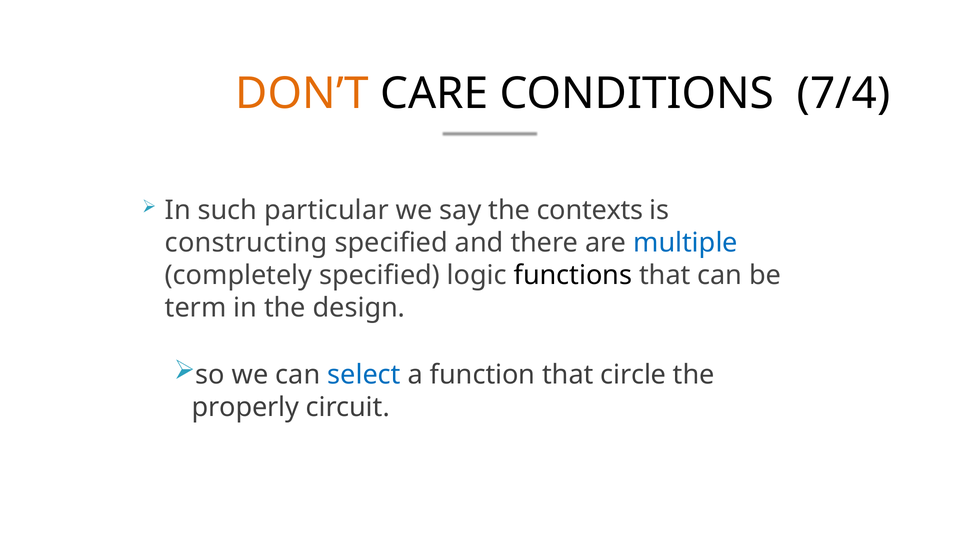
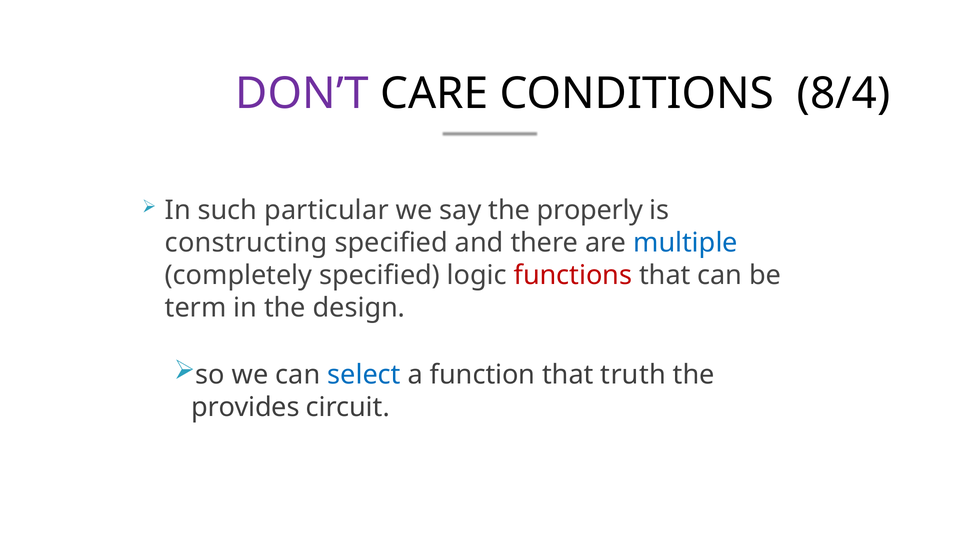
DON’T colour: orange -> purple
7/4: 7/4 -> 8/4
contexts: contexts -> properly
functions colour: black -> red
circle: circle -> truth
properly: properly -> provides
